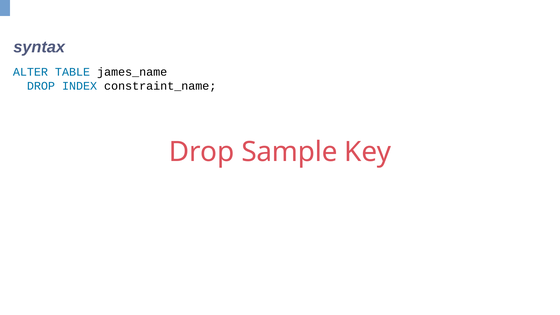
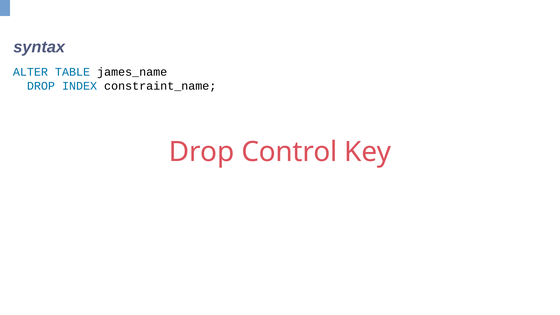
Sample: Sample -> Control
